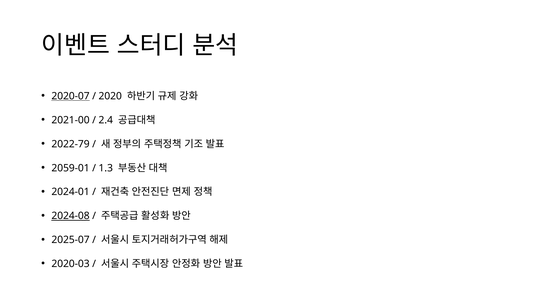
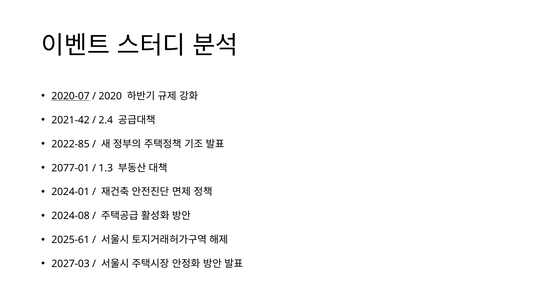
2021-00: 2021-00 -> 2021-42
2022-79: 2022-79 -> 2022-85
2059-01: 2059-01 -> 2077-01
2024-08 underline: present -> none
2025-07: 2025-07 -> 2025-61
2020-03: 2020-03 -> 2027-03
